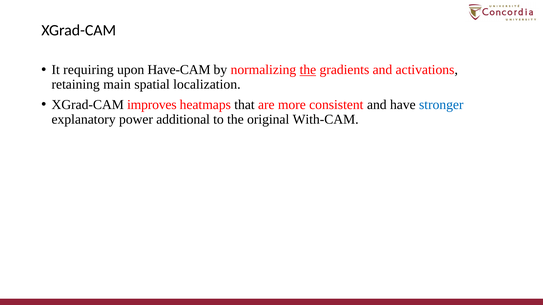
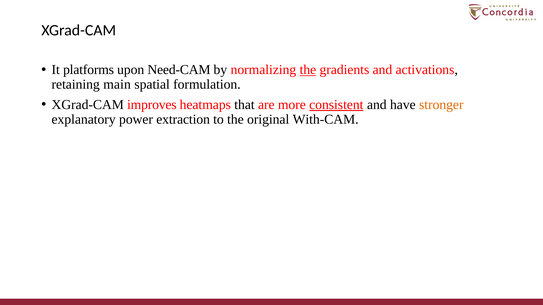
requiring: requiring -> platforms
Have-CAM: Have-CAM -> Need-CAM
localization: localization -> formulation
consistent underline: none -> present
stronger colour: blue -> orange
additional: additional -> extraction
